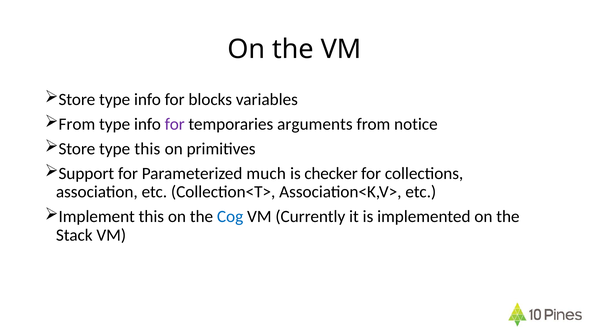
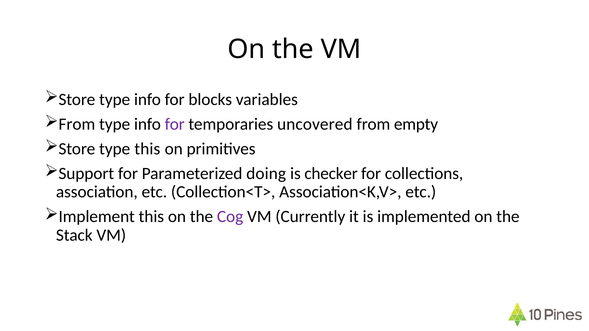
arguments: arguments -> uncovered
notice: notice -> empty
much: much -> doing
Cog colour: blue -> purple
